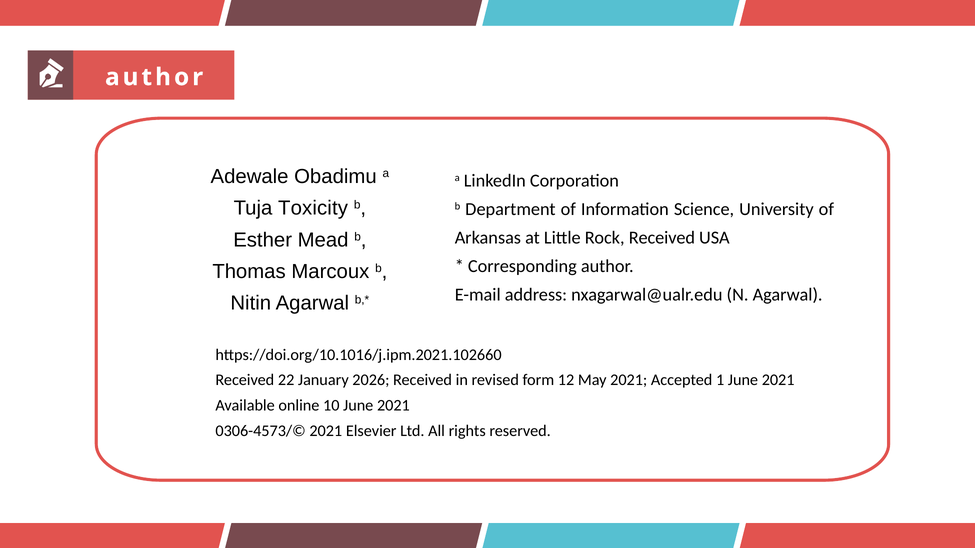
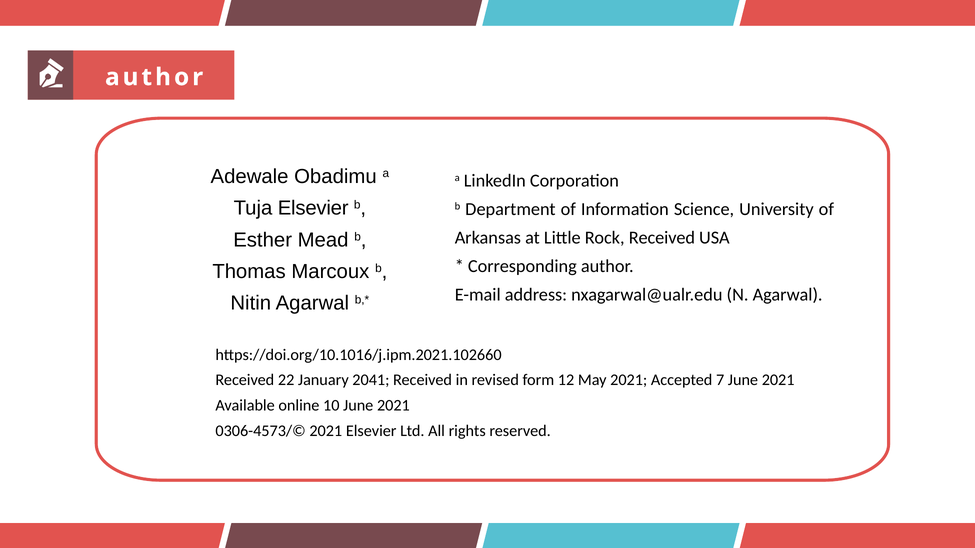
Tuja Toxicity: Toxicity -> Elsevier
2026: 2026 -> 2041
1: 1 -> 7
